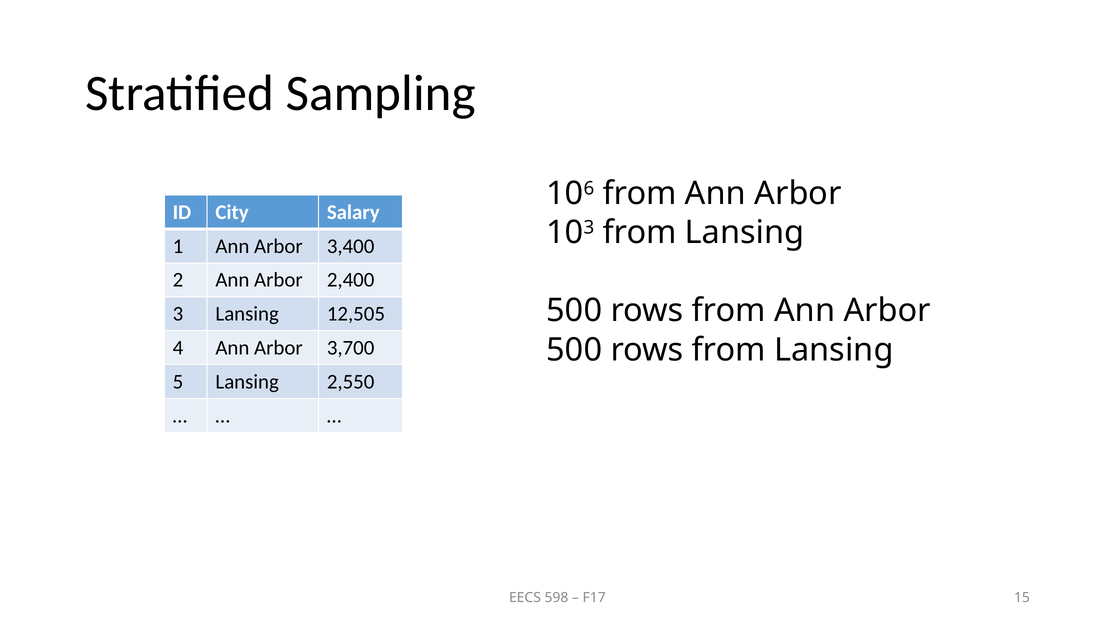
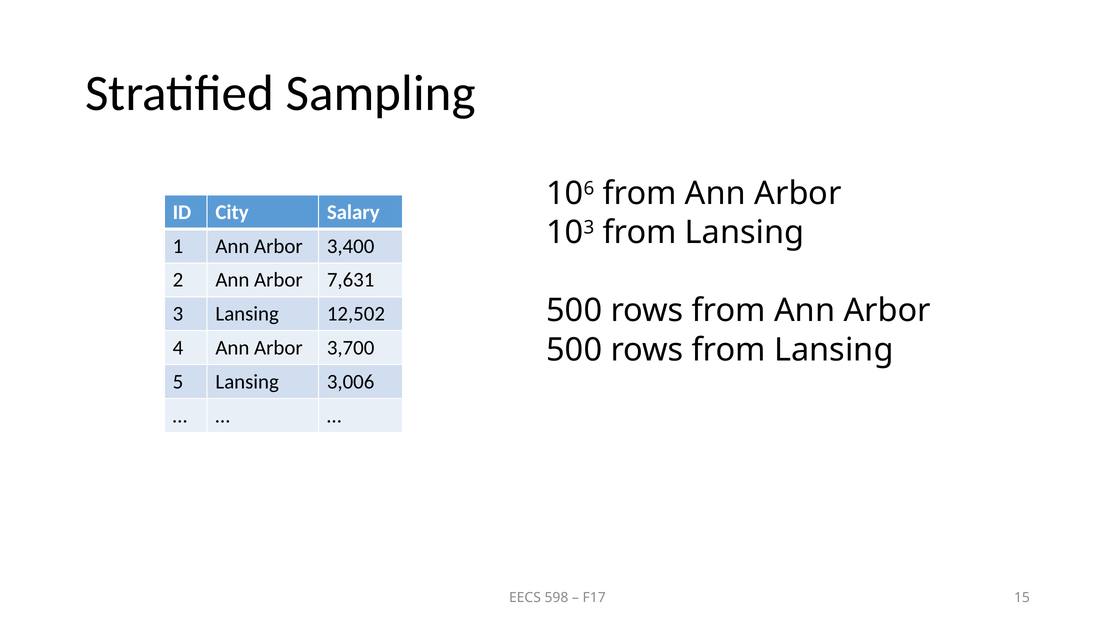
2,400: 2,400 -> 7,631
12,505: 12,505 -> 12,502
2,550: 2,550 -> 3,006
